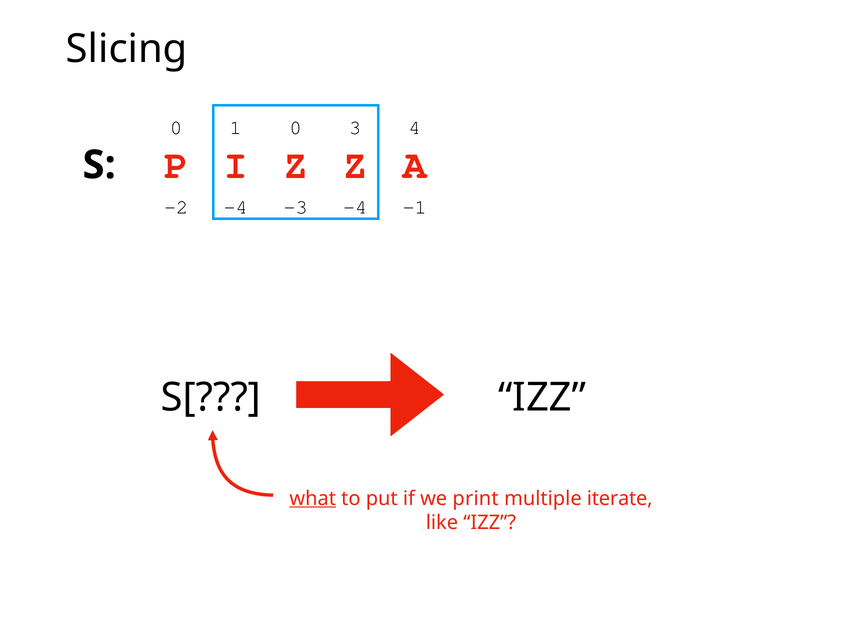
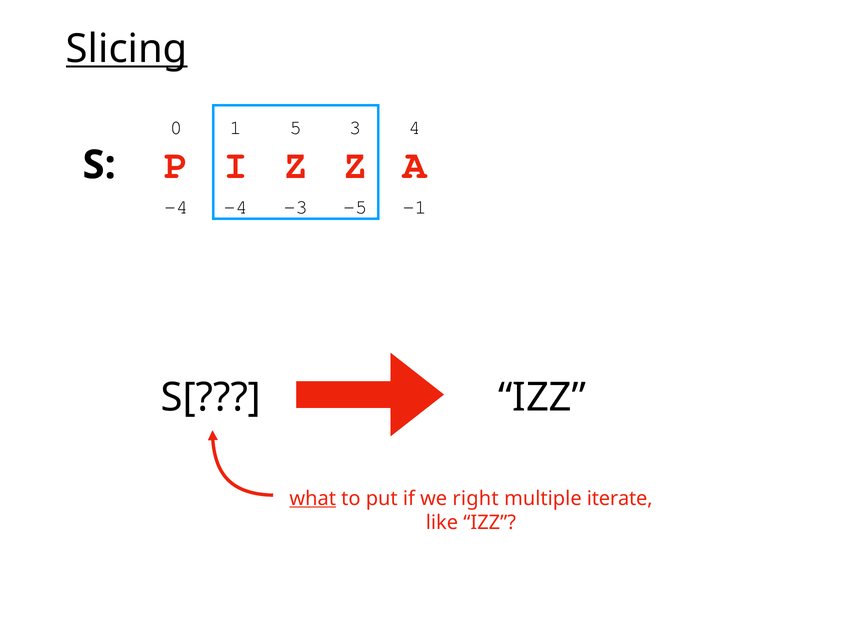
Slicing underline: none -> present
1 0: 0 -> 5
-2 at (176, 207): -2 -> -4
-3 -4: -4 -> -5
print: print -> right
